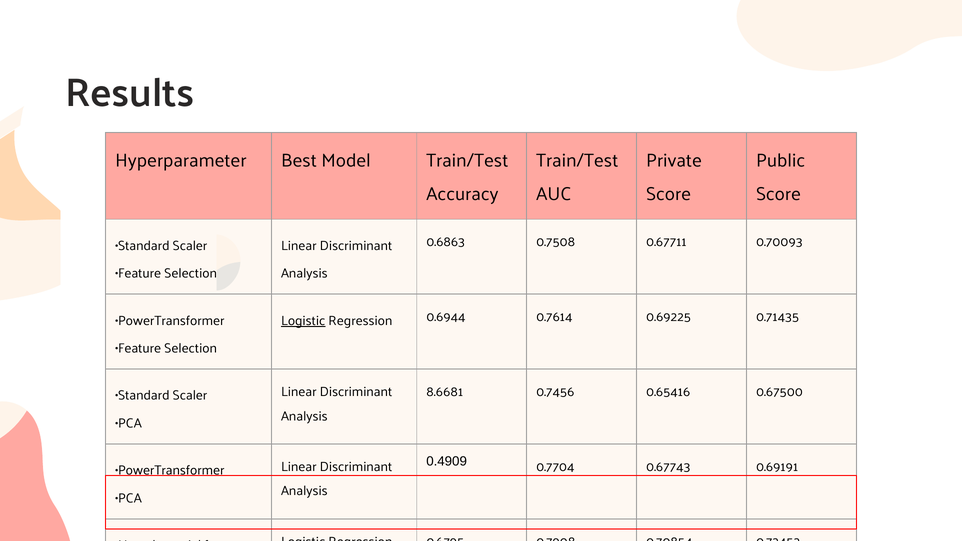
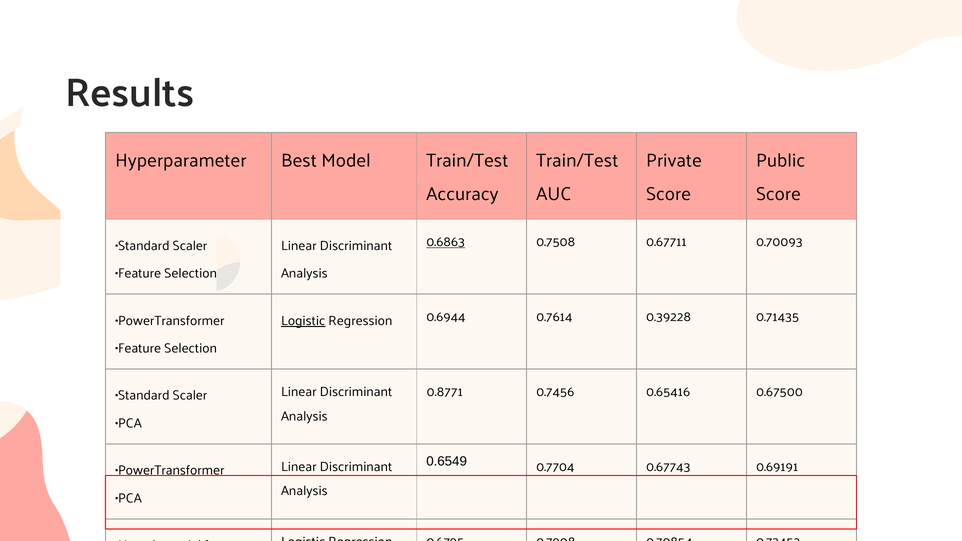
0.6863 underline: none -> present
0.69225: 0.69225 -> 0.39228
8.6681: 8.6681 -> 0.8771
0.4909: 0.4909 -> 0.6549
